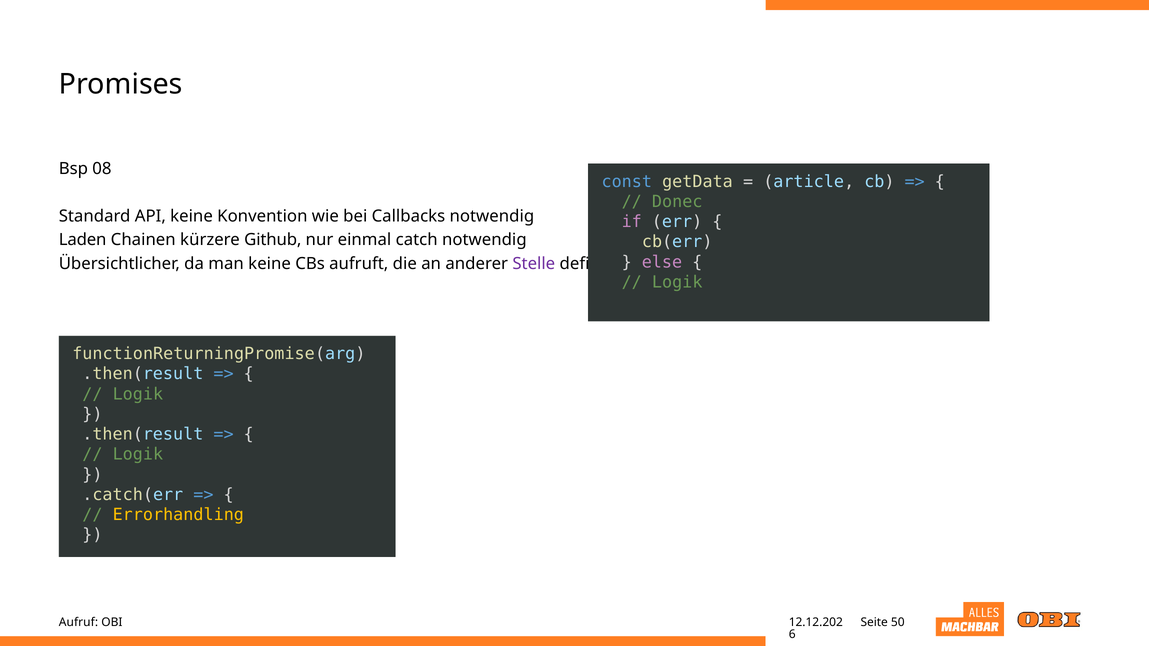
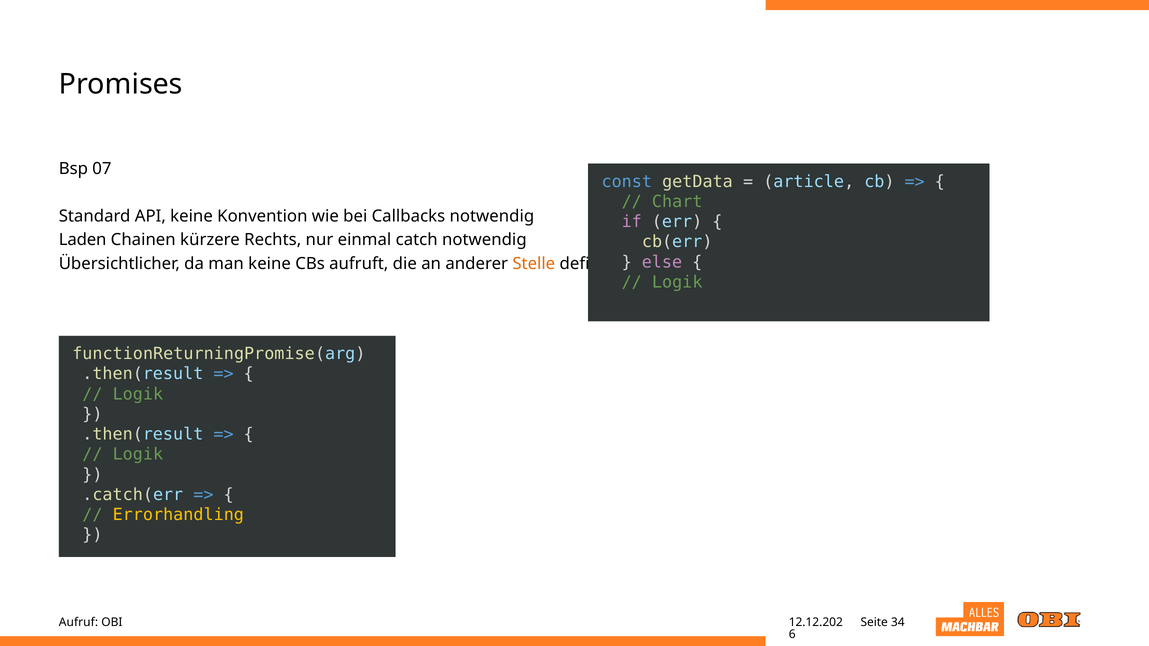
08: 08 -> 07
Donec: Donec -> Chart
Github: Github -> Rechts
Stelle colour: purple -> orange
50: 50 -> 34
